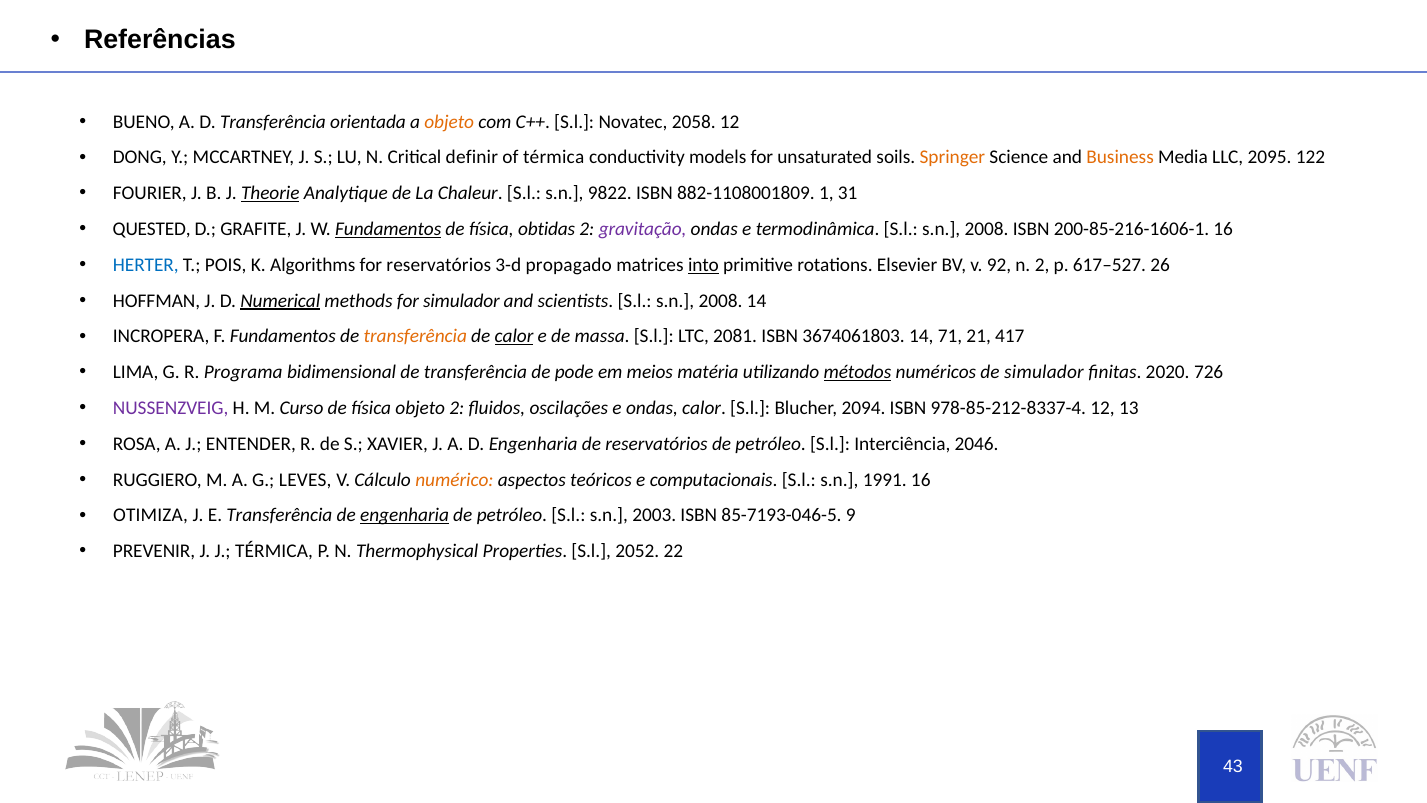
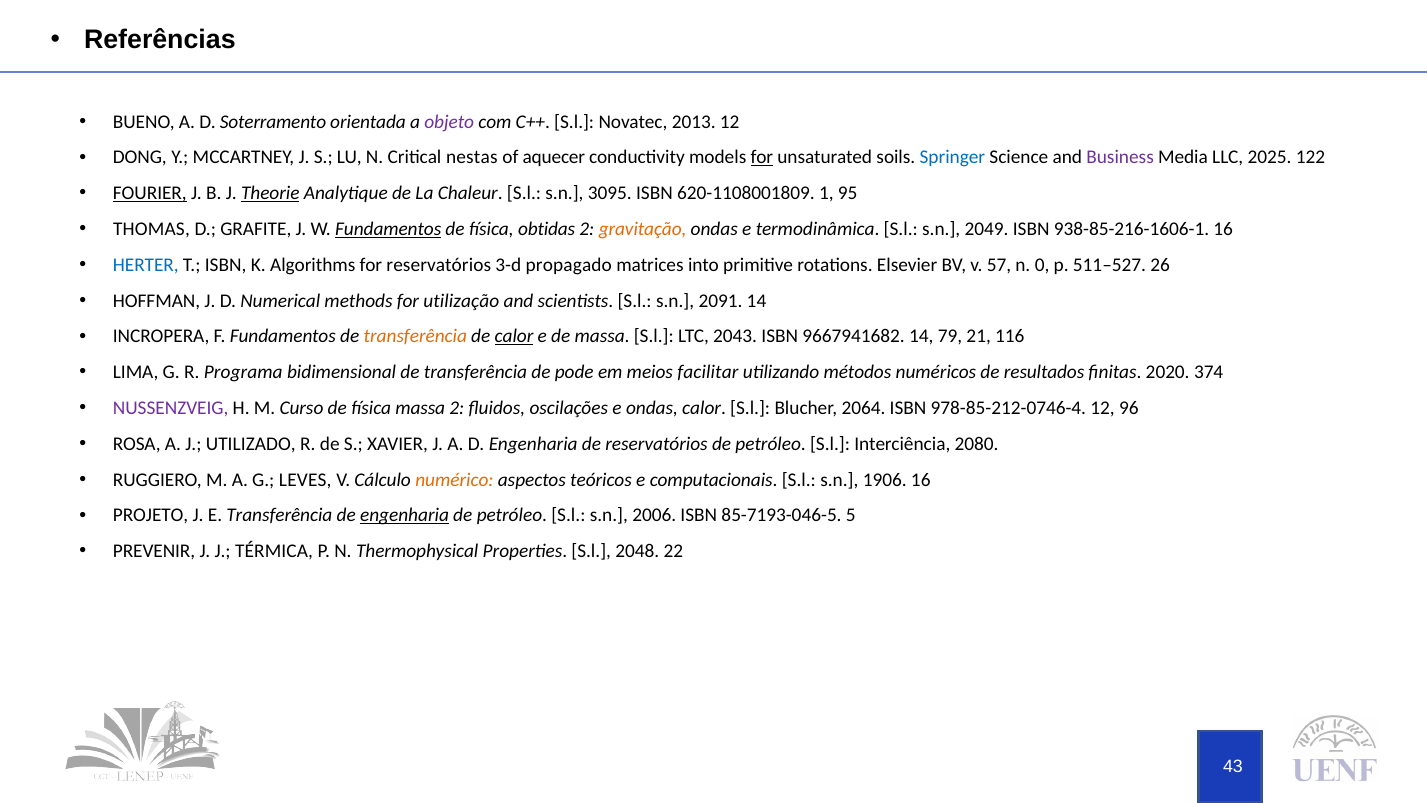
D Transferência: Transferência -> Soterramento
objeto at (449, 122) colour: orange -> purple
2058: 2058 -> 2013
definir: definir -> nestas
of térmica: térmica -> aquecer
for at (762, 157) underline: none -> present
Springer colour: orange -> blue
Business colour: orange -> purple
2095: 2095 -> 2025
FOURIER underline: none -> present
9822: 9822 -> 3095
882-1108001809: 882-1108001809 -> 620-1108001809
31: 31 -> 95
QUESTED: QUESTED -> THOMAS
gravitação colour: purple -> orange
termodinâmica S.l s.n 2008: 2008 -> 2049
200-85-216-1606-1: 200-85-216-1606-1 -> 938-85-216-1606-1
T POIS: POIS -> ISBN
into underline: present -> none
92: 92 -> 57
n 2: 2 -> 0
617–527: 617–527 -> 511–527
Numerical underline: present -> none
for simulador: simulador -> utilização
scientists S.l s.n 2008: 2008 -> 2091
2081: 2081 -> 2043
3674061803: 3674061803 -> 9667941682
71: 71 -> 79
417: 417 -> 116
matéria: matéria -> facilitar
métodos underline: present -> none
de simulador: simulador -> resultados
726: 726 -> 374
física objeto: objeto -> massa
2094: 2094 -> 2064
978-85-212-8337-4: 978-85-212-8337-4 -> 978-85-212-0746-4
13: 13 -> 96
ENTENDER: ENTENDER -> UTILIZADO
2046: 2046 -> 2080
1991: 1991 -> 1906
OTIMIZA: OTIMIZA -> PROJETO
2003: 2003 -> 2006
9: 9 -> 5
2052: 2052 -> 2048
